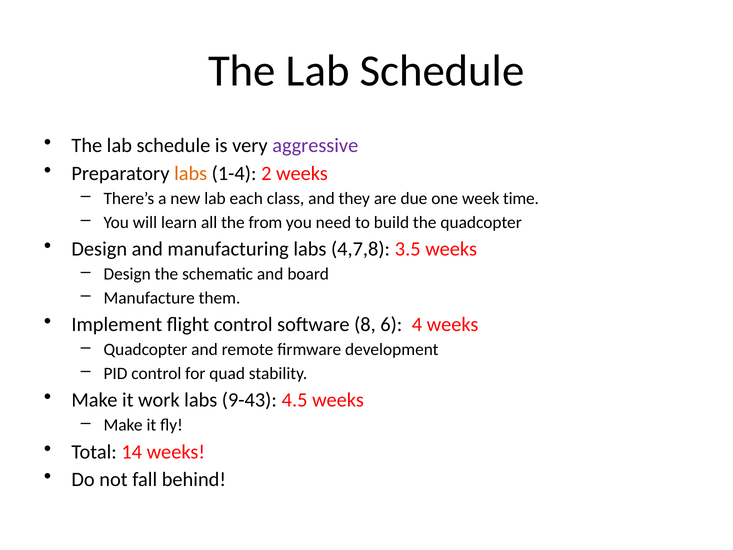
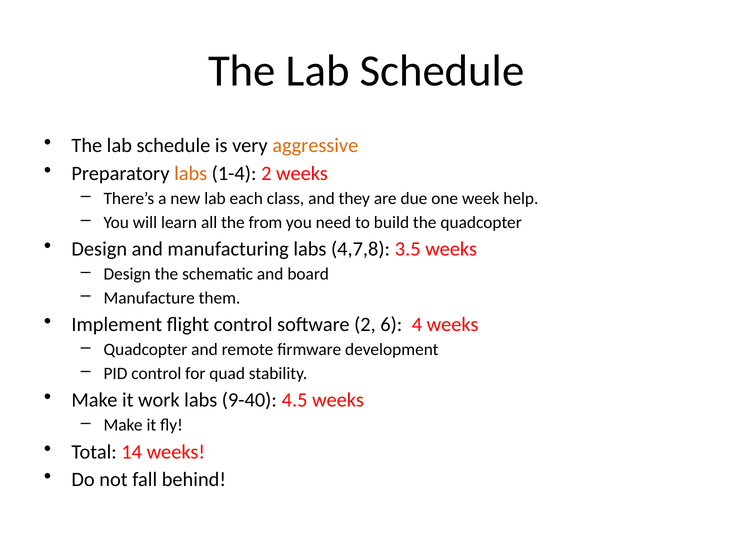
aggressive colour: purple -> orange
time: time -> help
software 8: 8 -> 2
9-43: 9-43 -> 9-40
